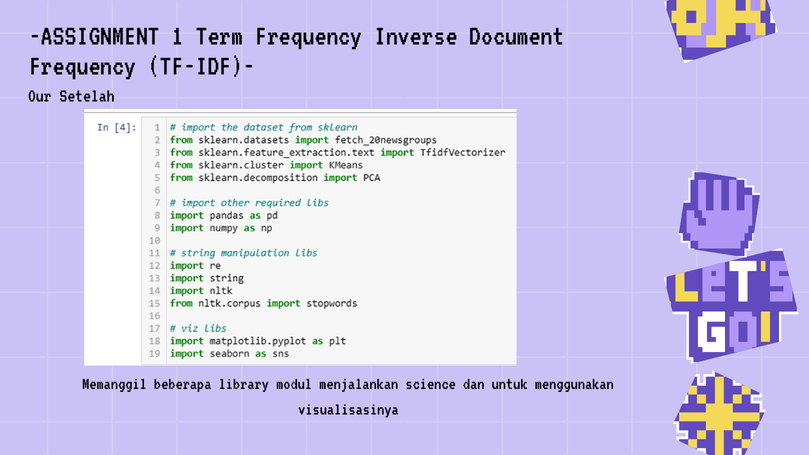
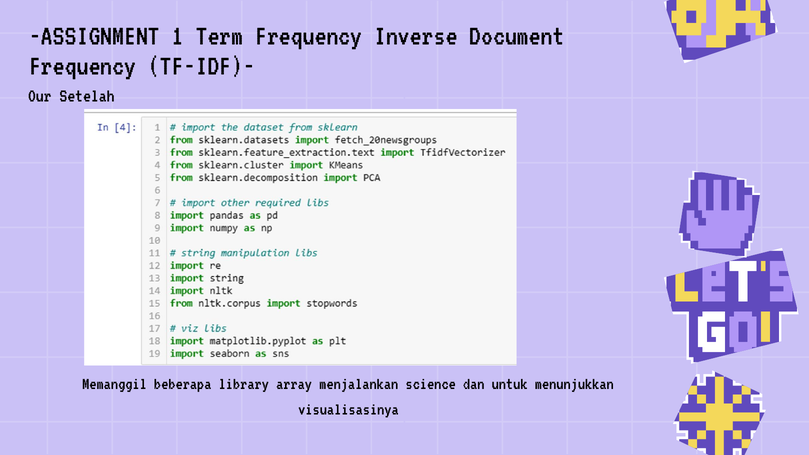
modul: modul -> array
menggunakan: menggunakan -> menunjukkan
